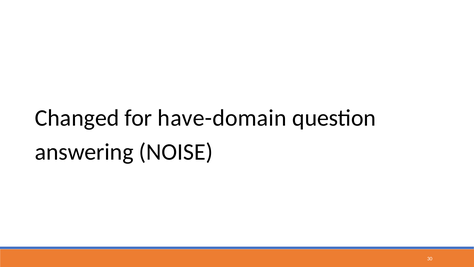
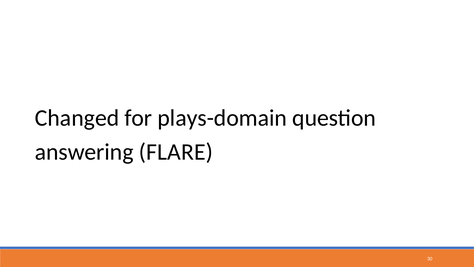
have-domain: have-domain -> plays-domain
NOISE: NOISE -> FLARE
